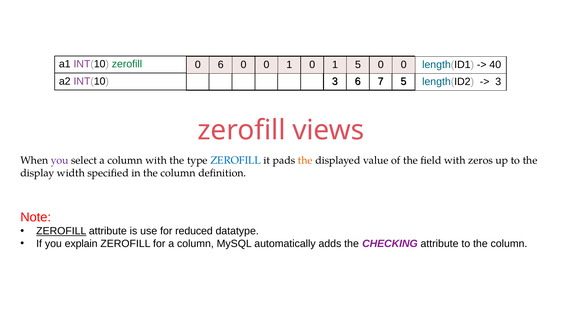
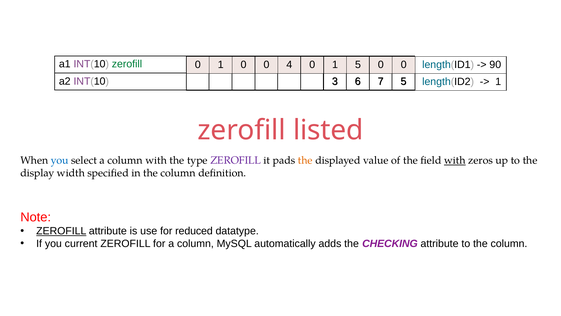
6 at (221, 65): 6 -> 1
0 0 1: 1 -> 4
40: 40 -> 90
3 at (498, 82): 3 -> 1
views: views -> listed
you at (60, 160) colour: purple -> blue
ZEROFILL at (236, 160) colour: blue -> purple
with at (455, 160) underline: none -> present
explain: explain -> current
